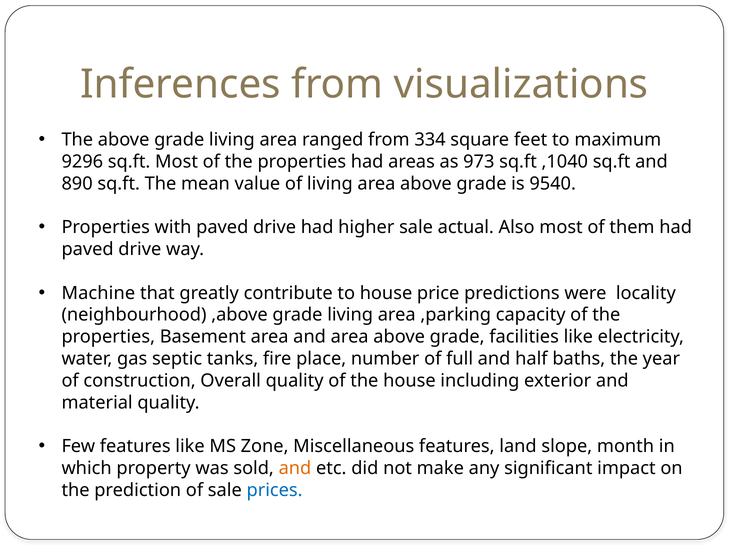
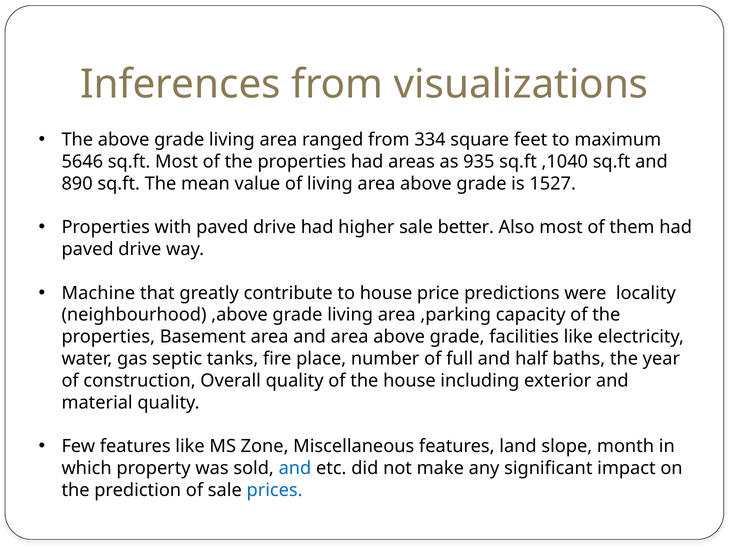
9296: 9296 -> 5646
973: 973 -> 935
9540: 9540 -> 1527
actual: actual -> better
and at (295, 468) colour: orange -> blue
